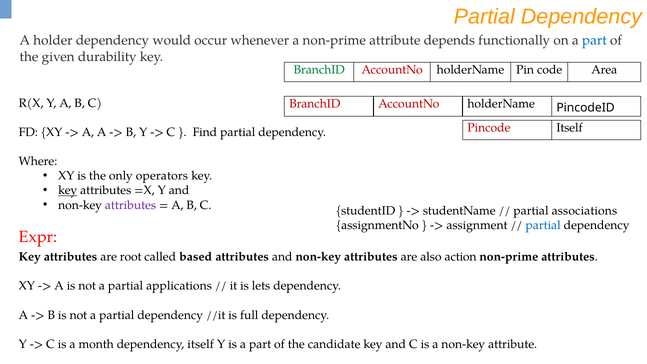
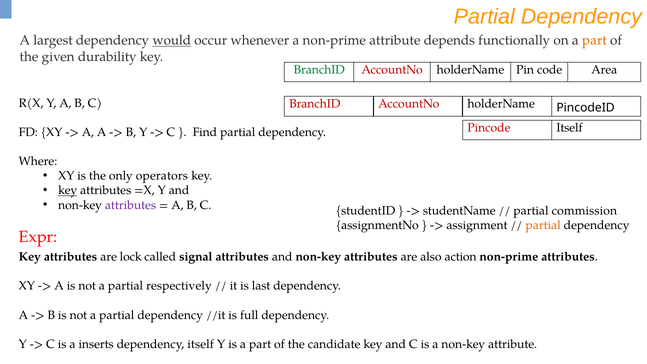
holder: holder -> largest
would underline: none -> present
part at (594, 41) colour: blue -> orange
associations: associations -> commission
partial at (543, 225) colour: blue -> orange
root: root -> lock
based: based -> signal
applications: applications -> respectively
lets: lets -> last
month: month -> inserts
